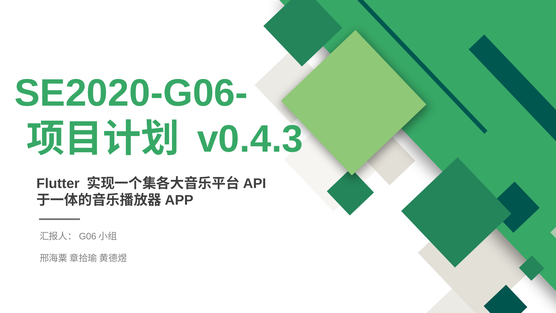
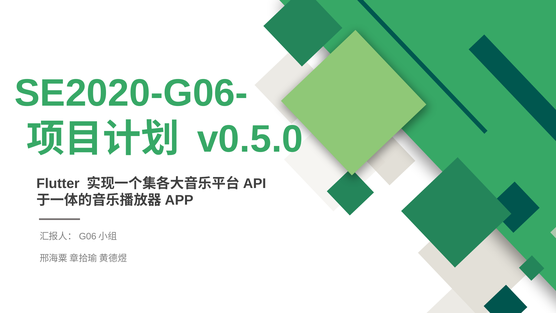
v0.4.3: v0.4.3 -> v0.5.0
